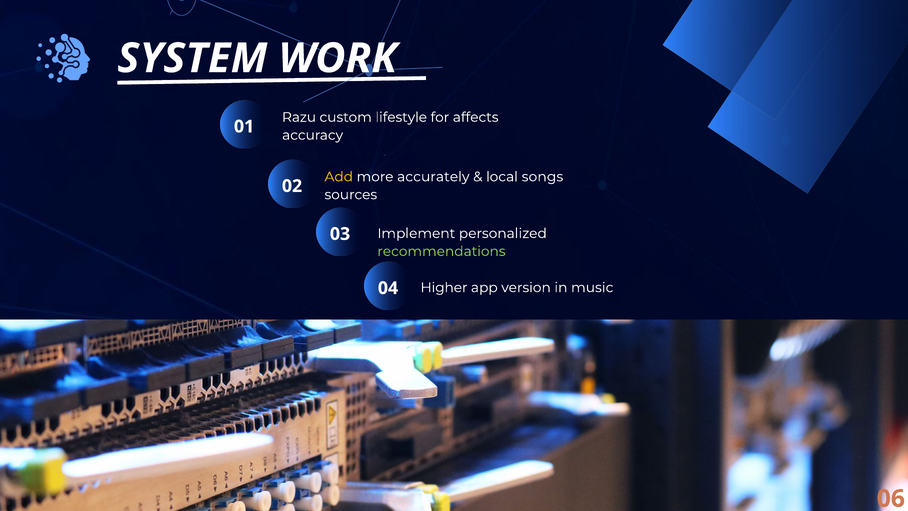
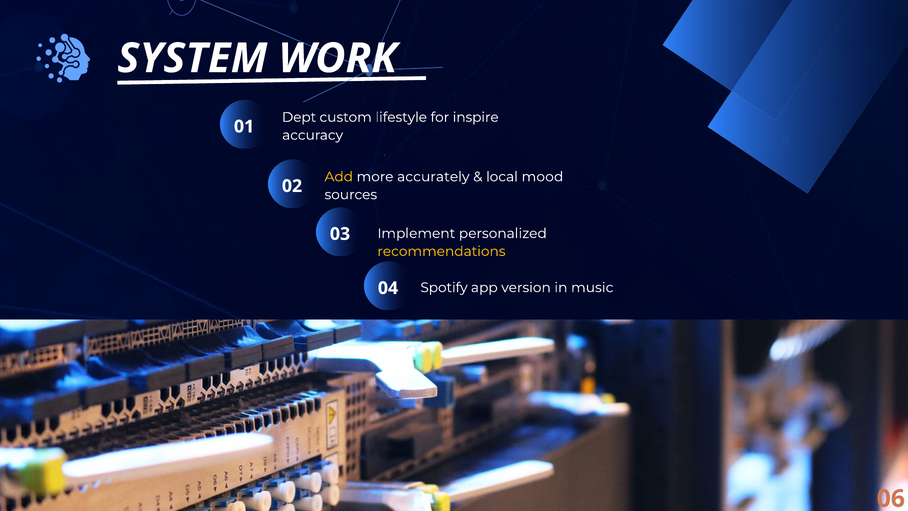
Razu: Razu -> Dept
affects: affects -> inspire
songs: songs -> mood
recommendations colour: light green -> yellow
Higher: Higher -> Spotify
